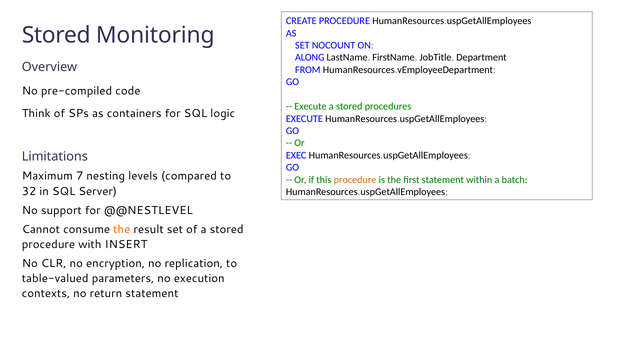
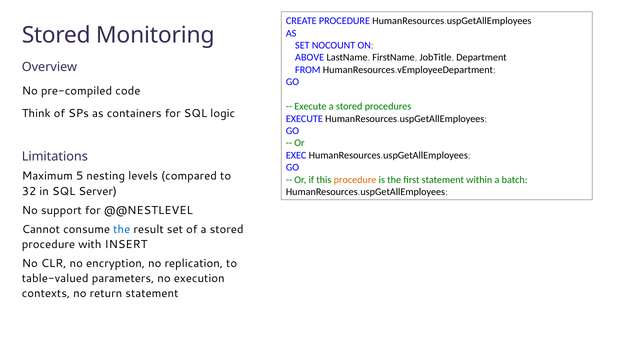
ALONG: ALONG -> ABOVE
7: 7 -> 5
the at (122, 229) colour: orange -> blue
